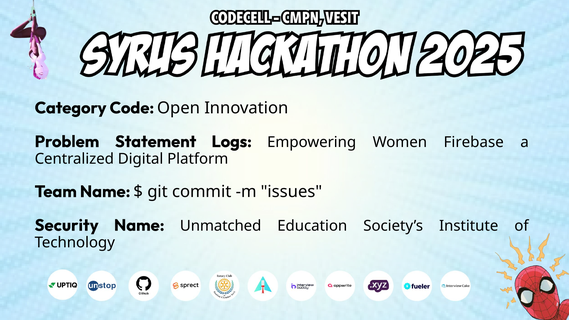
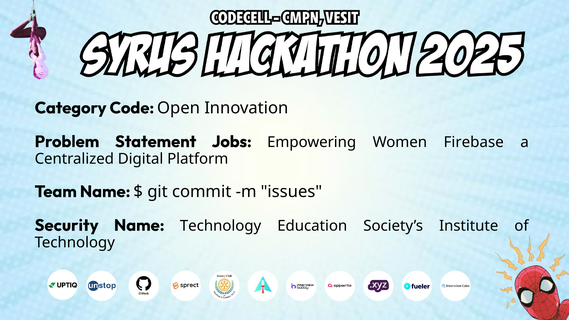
Logs: Logs -> Jobs
Name Unmatched: Unmatched -> Technology
